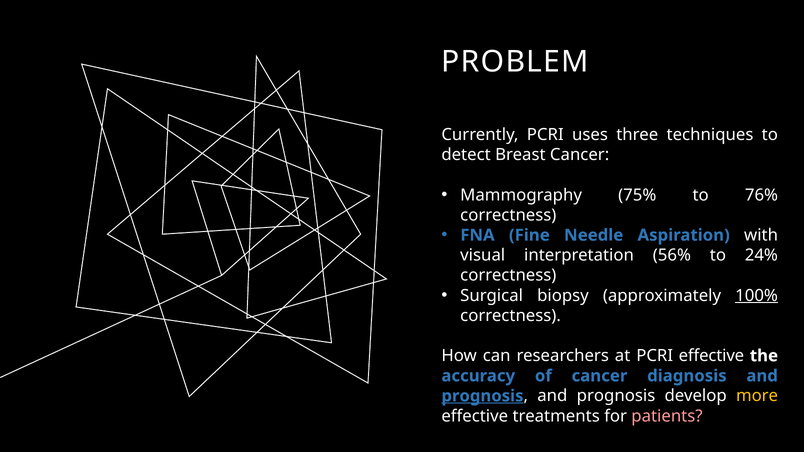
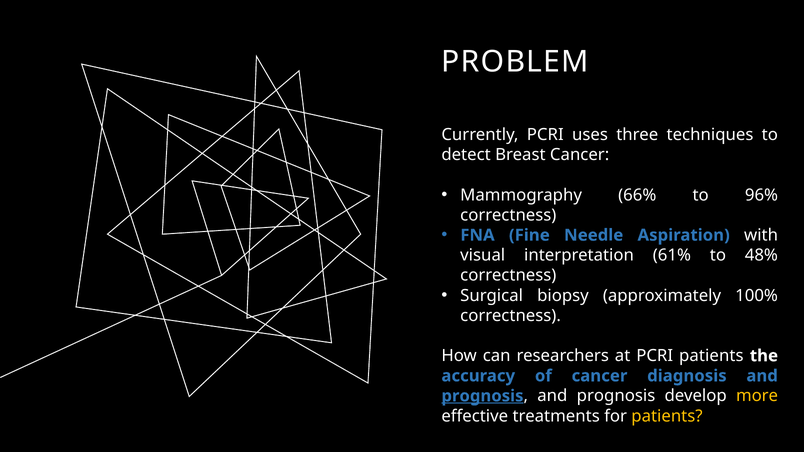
75%: 75% -> 66%
76%: 76% -> 96%
56%: 56% -> 61%
24%: 24% -> 48%
100% underline: present -> none
PCRI effective: effective -> patients
patients at (667, 416) colour: pink -> yellow
